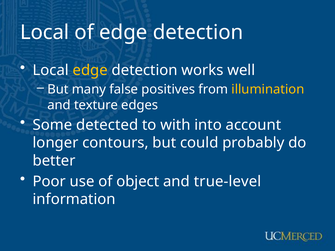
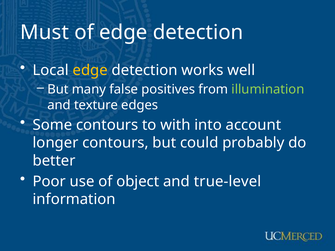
Local at (45, 32): Local -> Must
illumination colour: yellow -> light green
Some detected: detected -> contours
